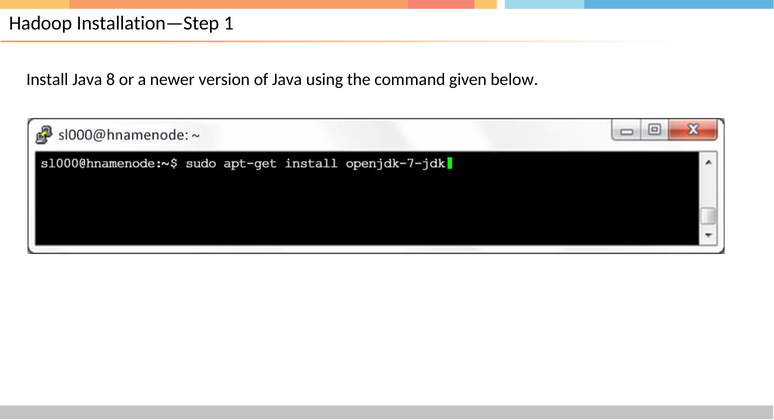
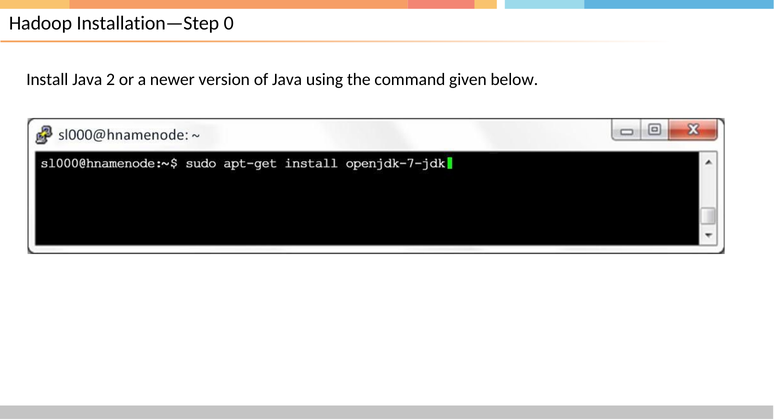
1: 1 -> 0
8: 8 -> 2
